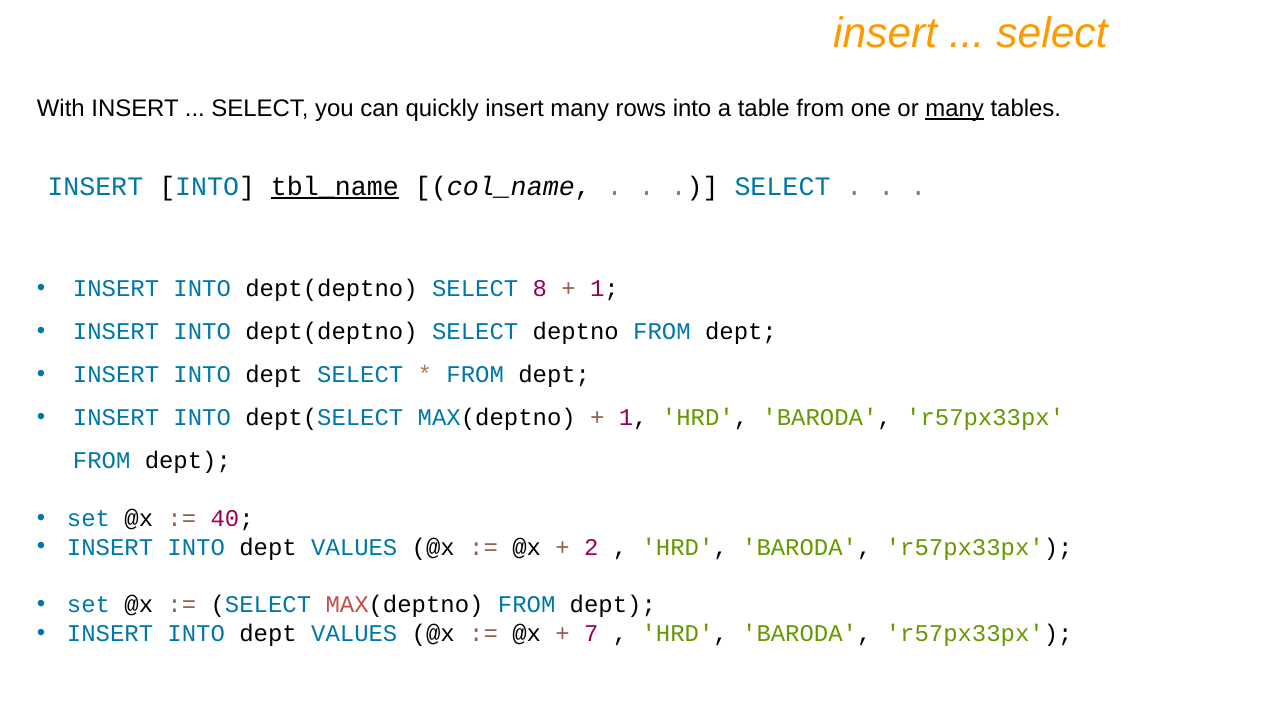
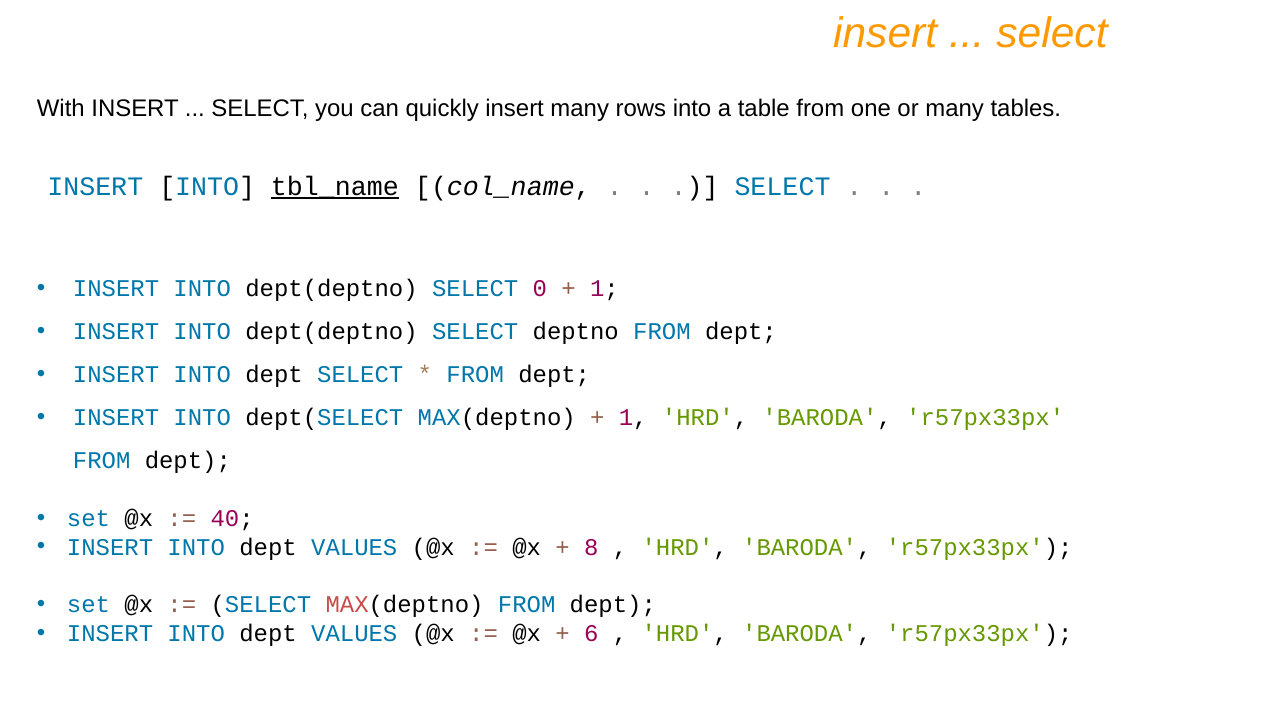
many at (955, 108) underline: present -> none
8: 8 -> 0
2: 2 -> 8
7: 7 -> 6
